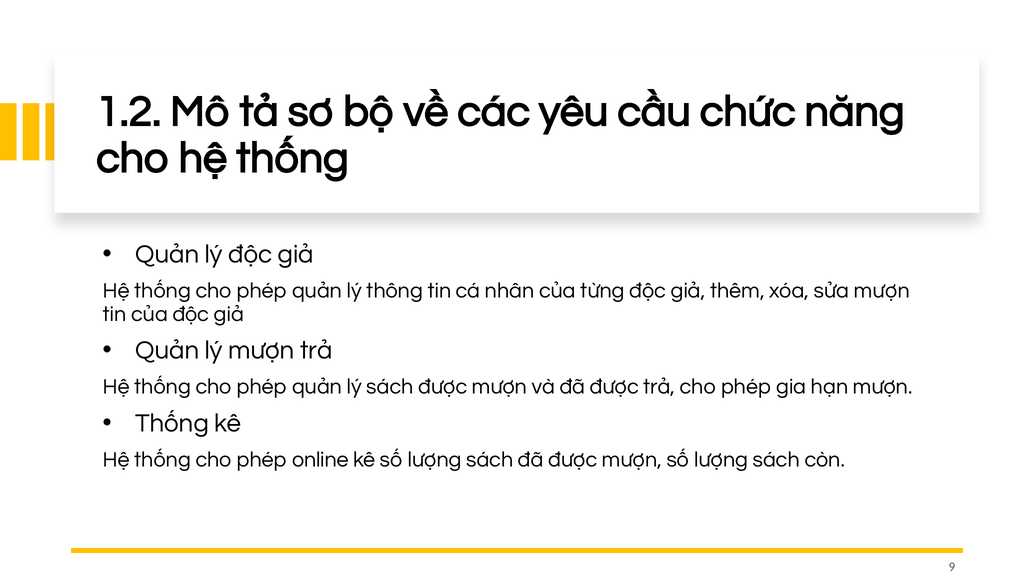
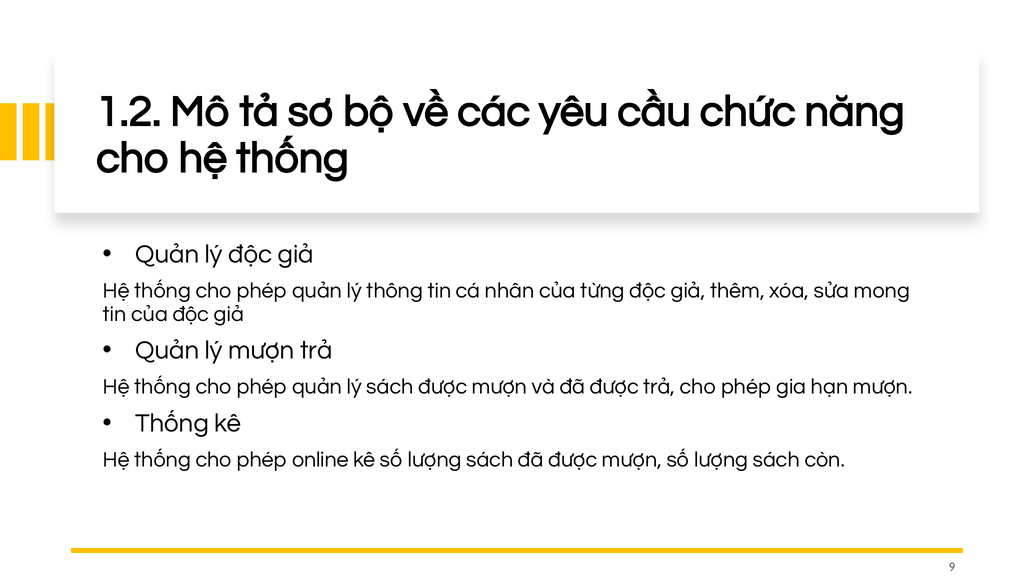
sửa mượn: mượn -> mong
